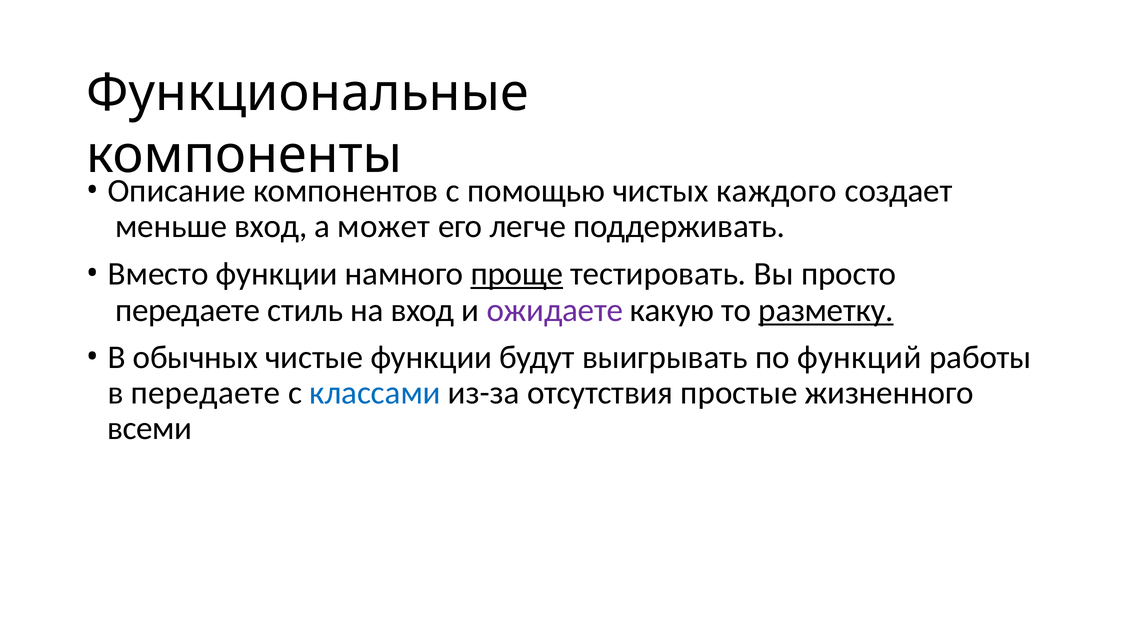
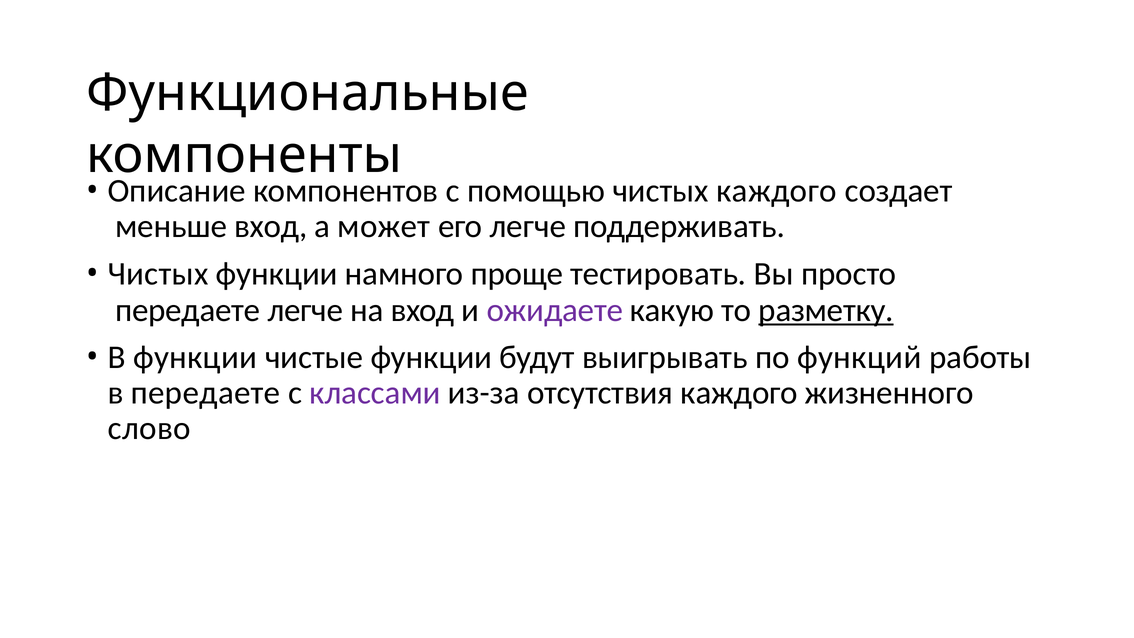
Вместо at (158, 274): Вместо -> Чистых
проще underline: present -> none
передаете стиль: стиль -> легче
В обычных: обычных -> функции
классами colour: blue -> purple
отсутствия простые: простые -> каждого
всеми: всеми -> слово
